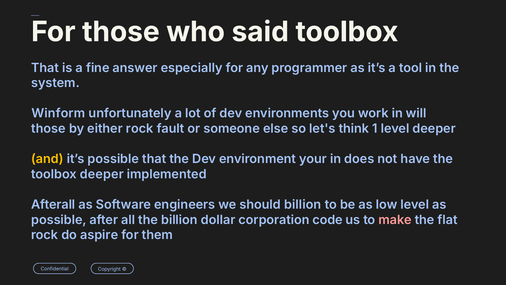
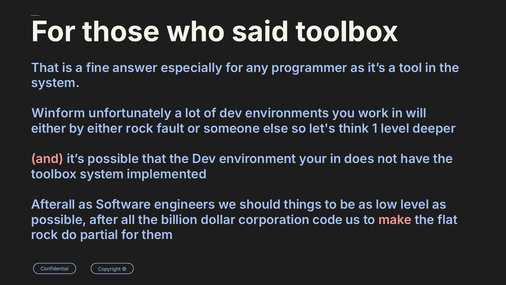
those at (48, 128): those -> either
and colour: yellow -> pink
toolbox deeper: deeper -> system
should billion: billion -> things
aspire: aspire -> partial
